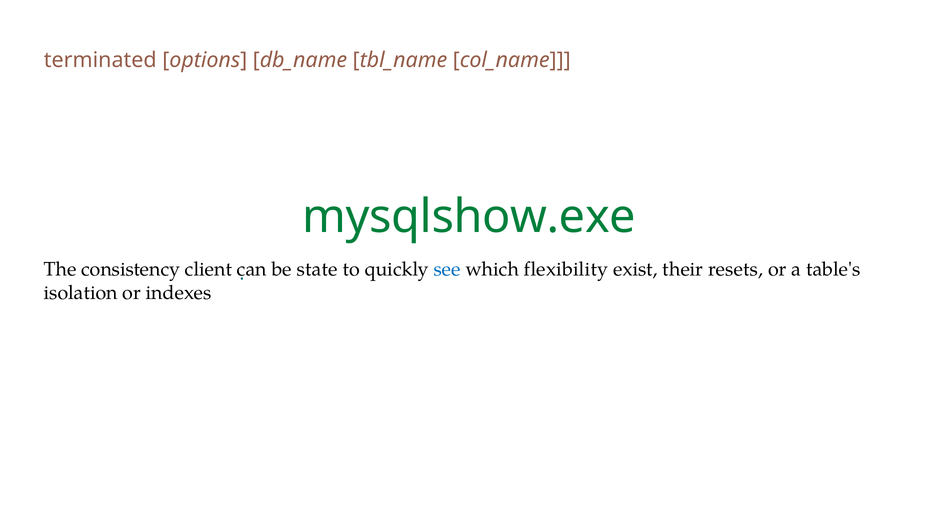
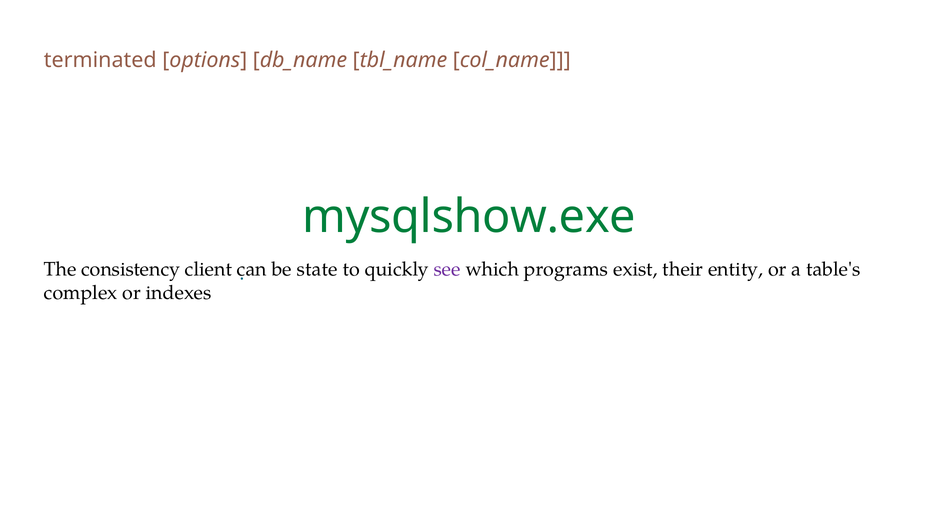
see colour: blue -> purple
flexibility: flexibility -> programs
resets: resets -> entity
isolation: isolation -> complex
